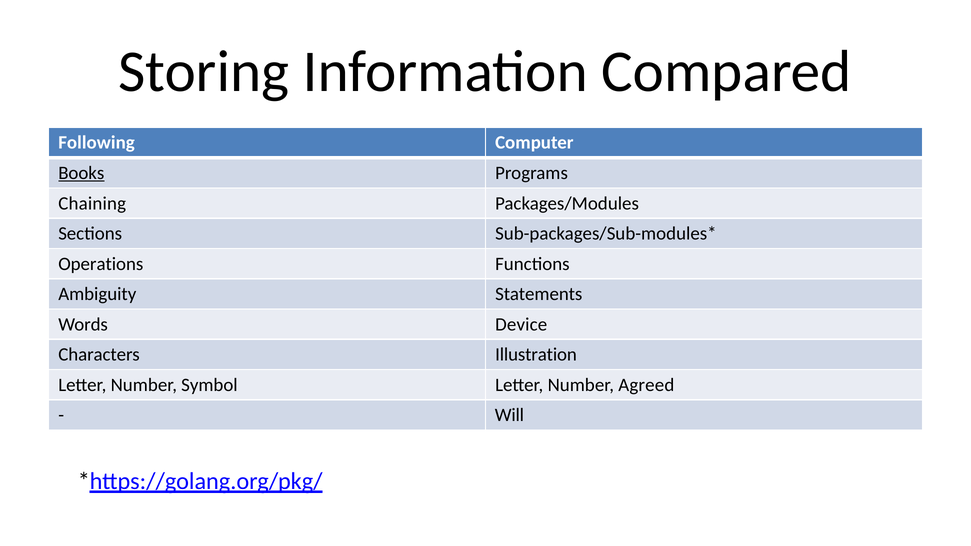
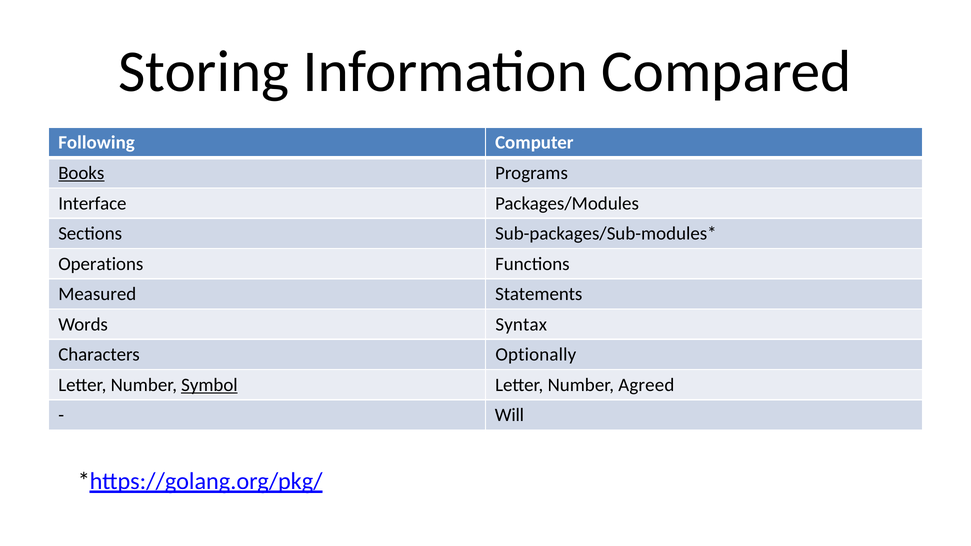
Chaining: Chaining -> Interface
Ambiguity: Ambiguity -> Measured
Device: Device -> Syntax
Illustration: Illustration -> Optionally
Symbol underline: none -> present
